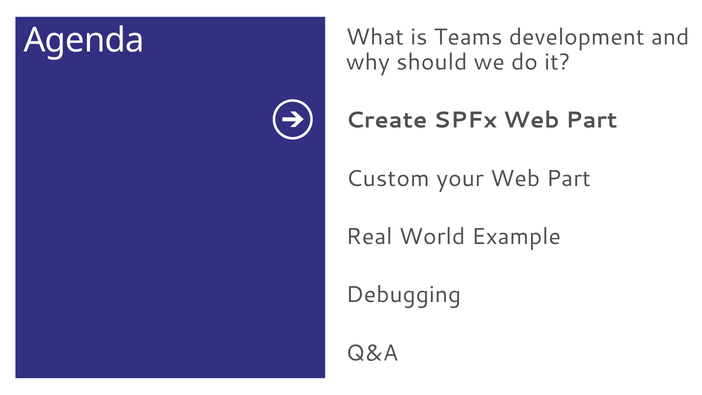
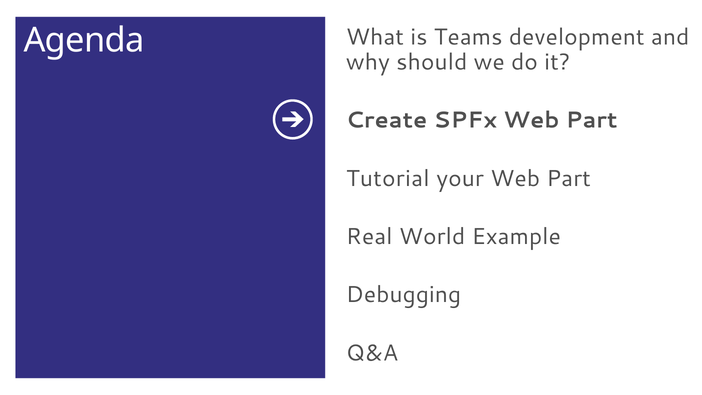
Custom: Custom -> Tutorial
